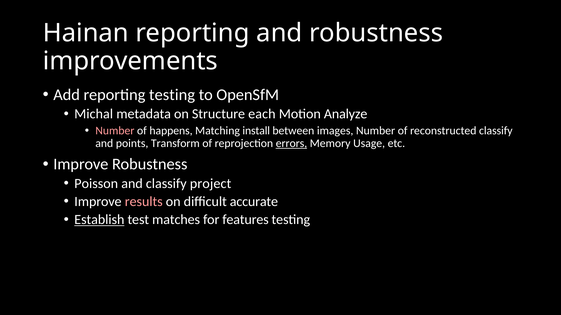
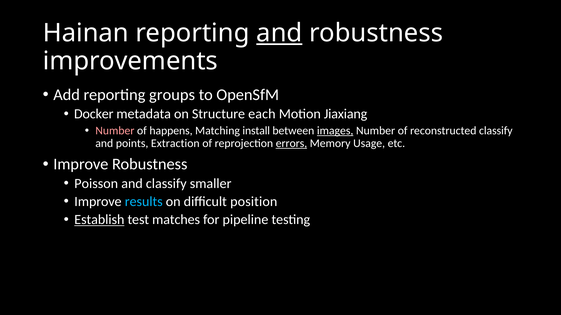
and at (279, 33) underline: none -> present
reporting testing: testing -> groups
Michal: Michal -> Docker
Analyze: Analyze -> Jiaxiang
images underline: none -> present
Transform: Transform -> Extraction
project: project -> smaller
results colour: pink -> light blue
accurate: accurate -> position
features: features -> pipeline
